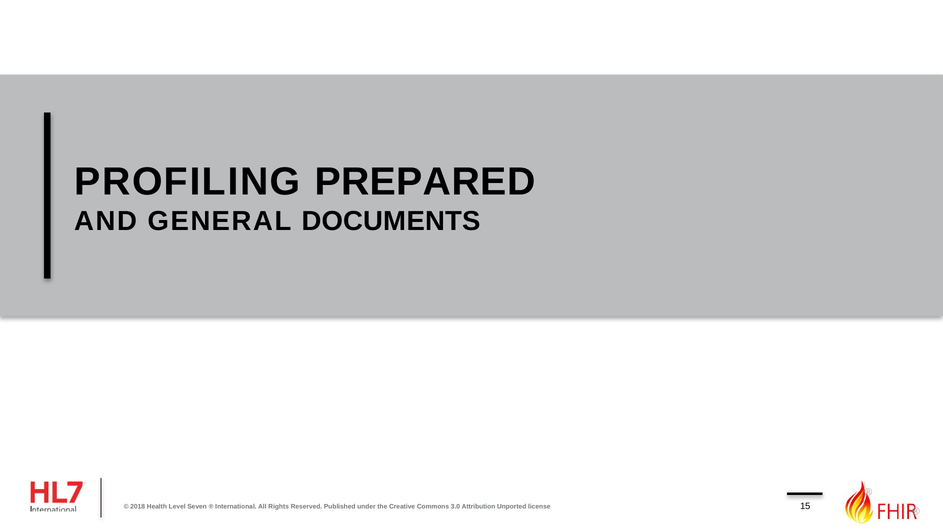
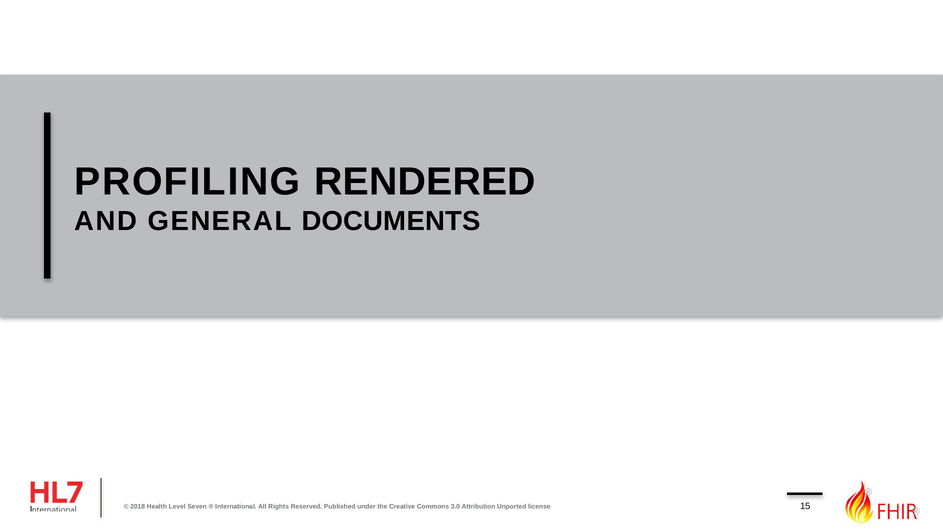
PREPARED: PREPARED -> RENDERED
